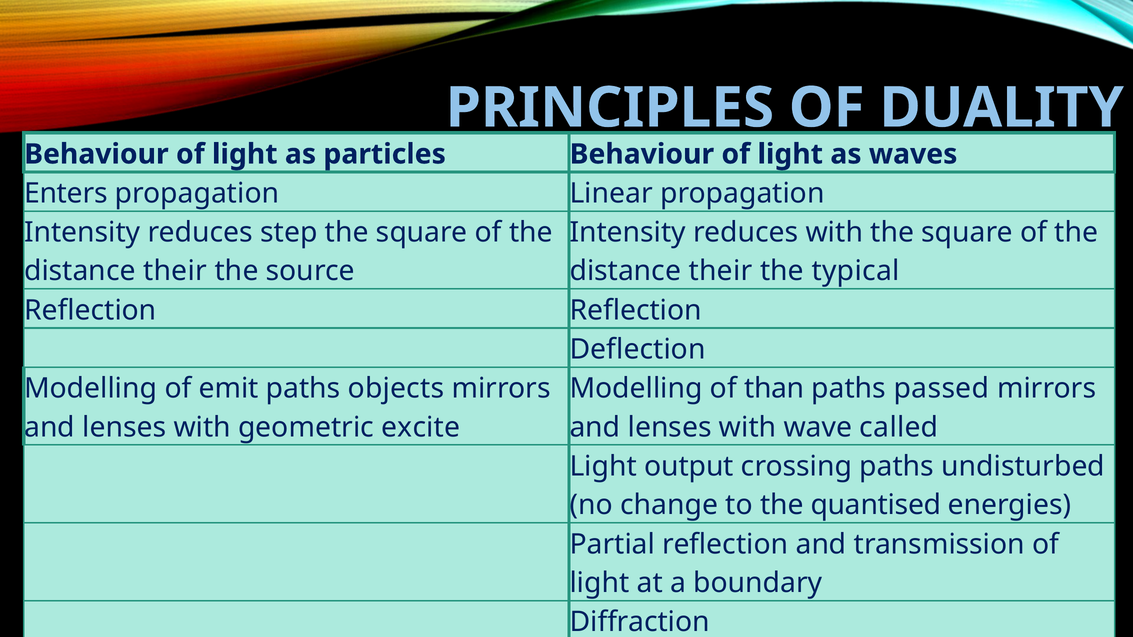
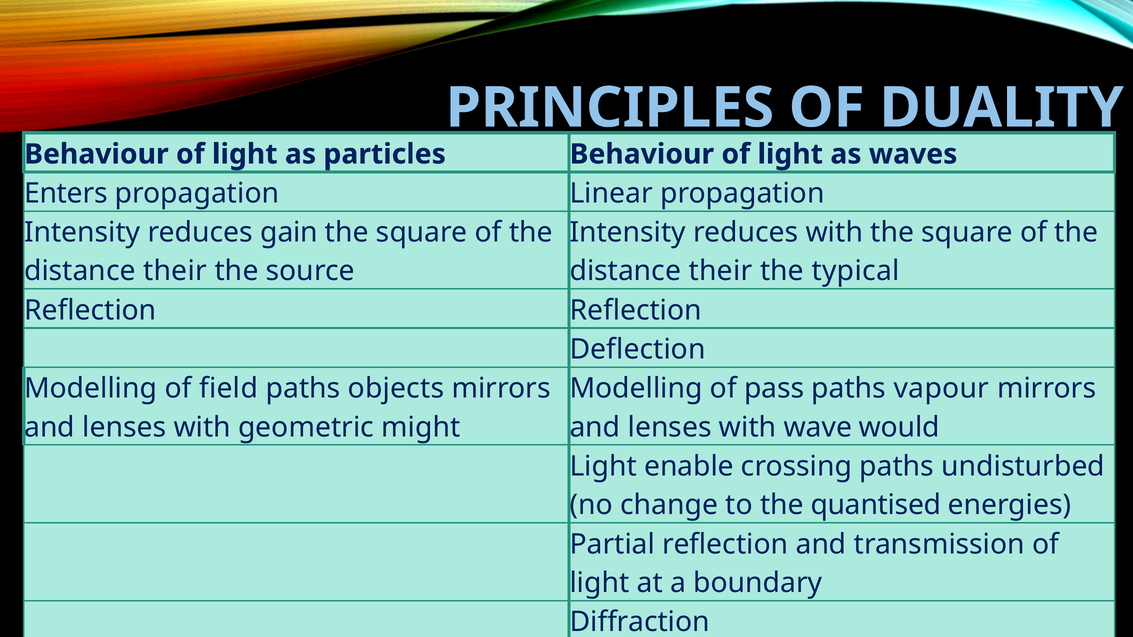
step: step -> gain
emit: emit -> field
than: than -> pass
passed: passed -> vapour
excite: excite -> might
called: called -> would
output: output -> enable
